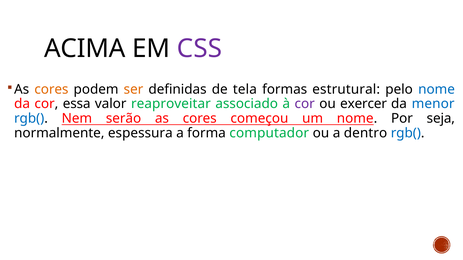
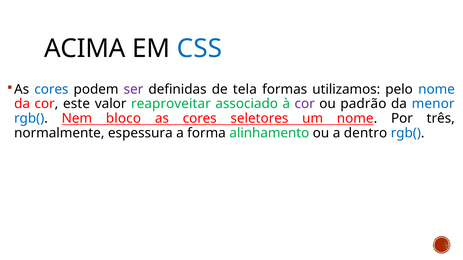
CSS colour: purple -> blue
cores at (51, 89) colour: orange -> blue
ser colour: orange -> purple
estrutural: estrutural -> utilizamos
essa: essa -> este
exercer: exercer -> padrão
serão: serão -> bloco
começou: começou -> seletores
seja: seja -> três
computador: computador -> alinhamento
